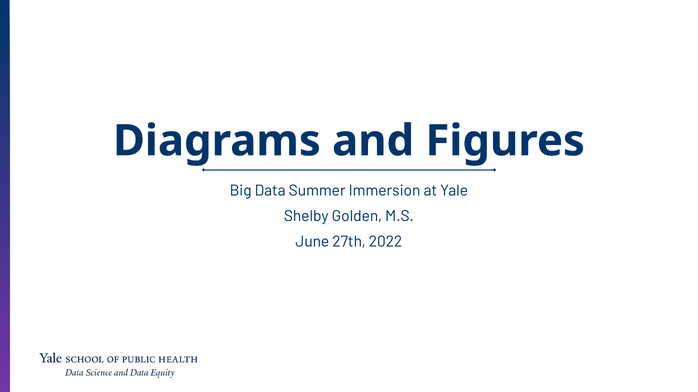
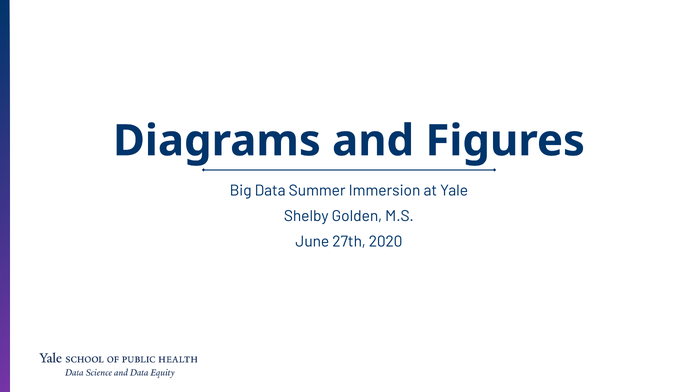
2022: 2022 -> 2020
